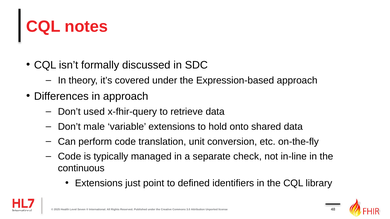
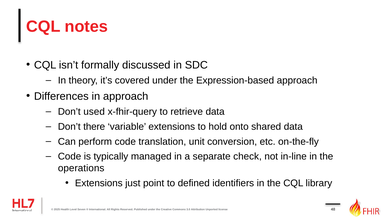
male: male -> there
continuous: continuous -> operations
